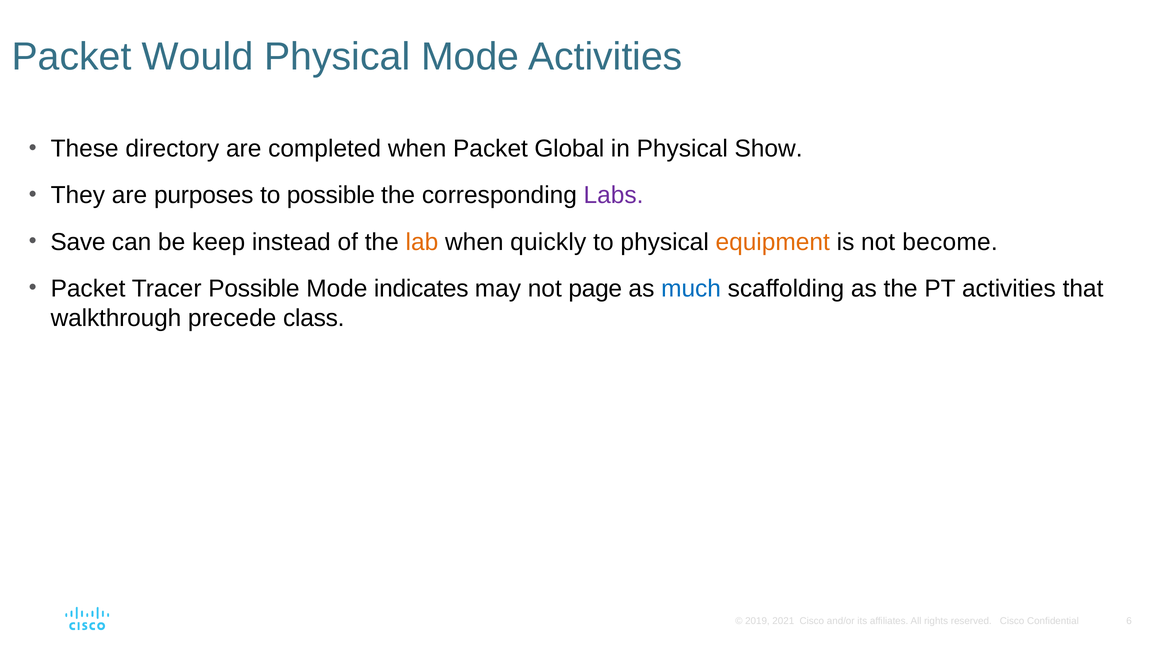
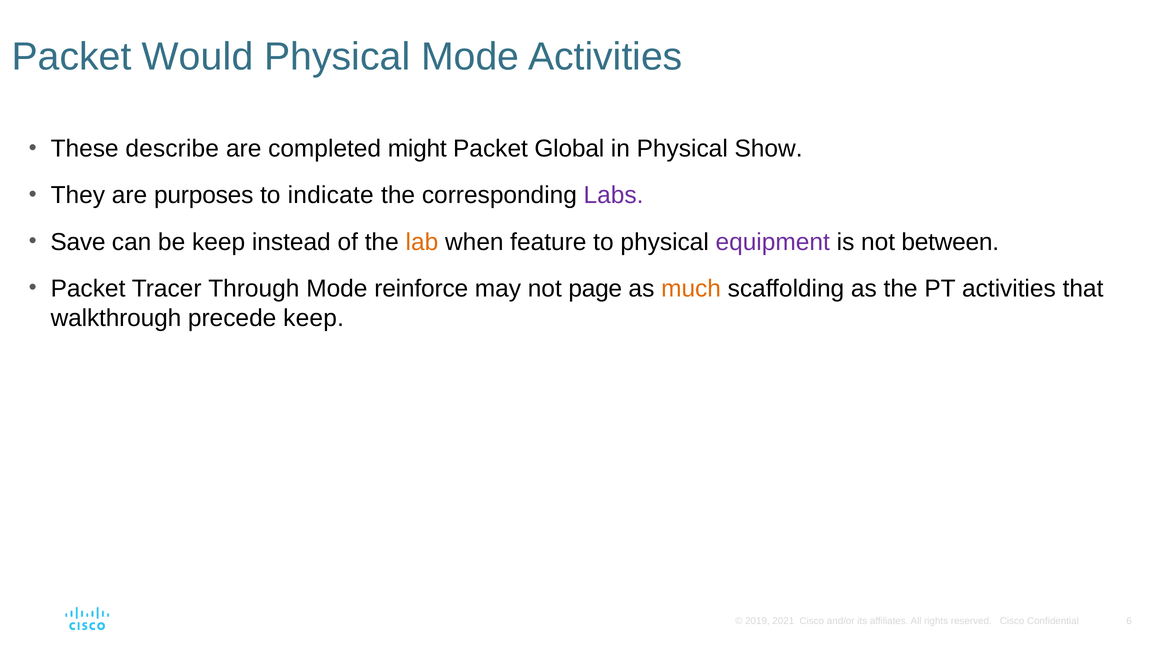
directory: directory -> describe
completed when: when -> might
to possible: possible -> indicate
quickly: quickly -> feature
equipment colour: orange -> purple
become: become -> between
Tracer Possible: Possible -> Through
indicates: indicates -> reinforce
much colour: blue -> orange
precede class: class -> keep
